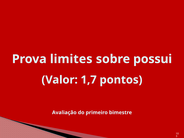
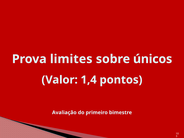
possui: possui -> únicos
1,7: 1,7 -> 1,4
